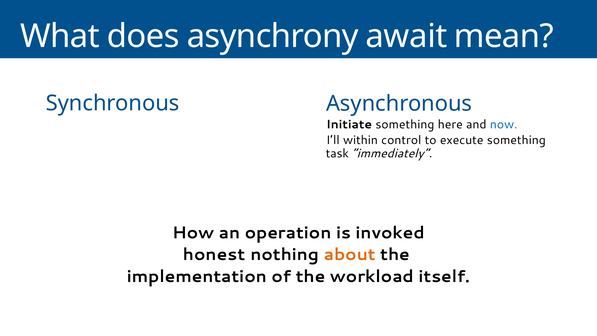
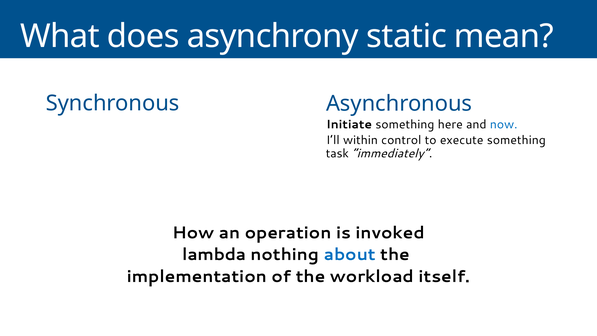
await: await -> static
honest: honest -> lambda
about colour: orange -> blue
